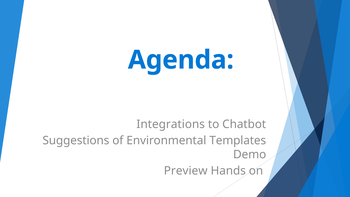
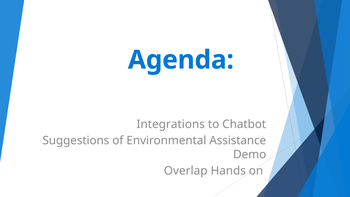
Templates: Templates -> Assistance
Preview: Preview -> Overlap
